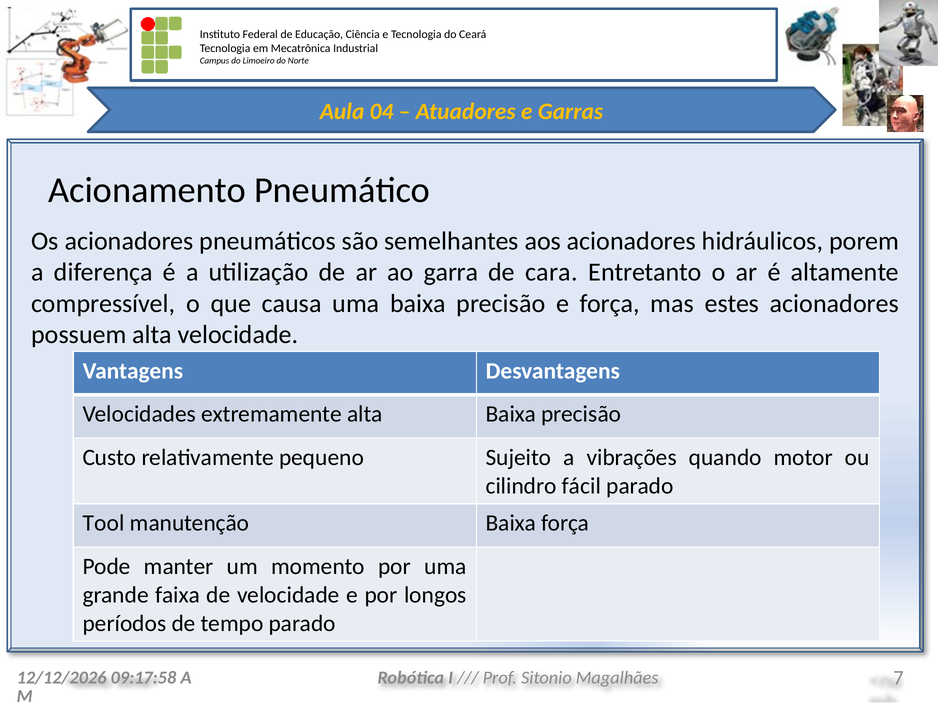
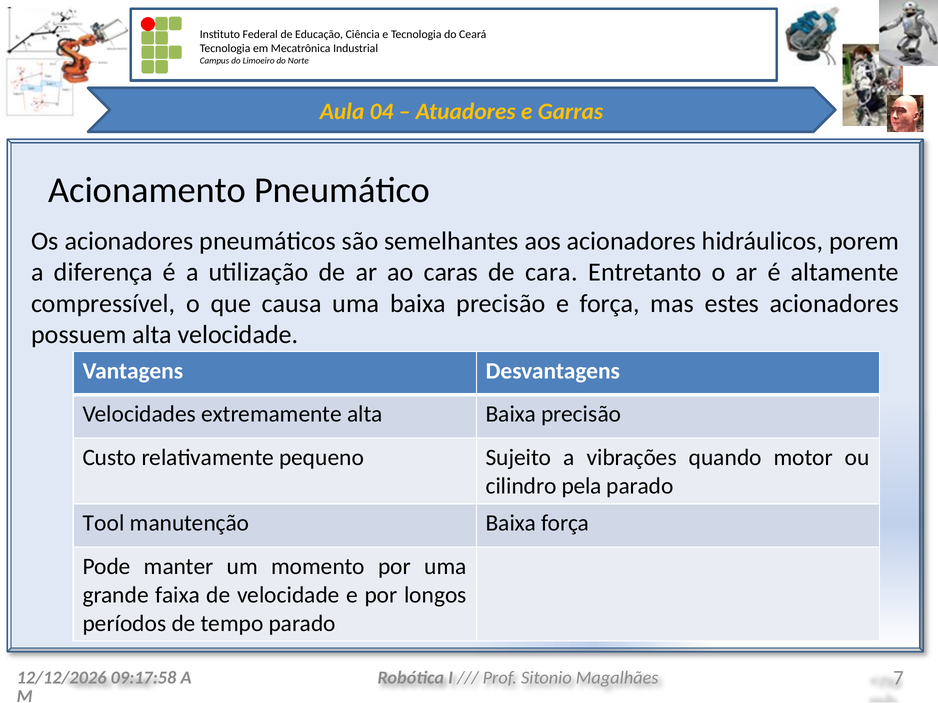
garra: garra -> caras
fácil: fácil -> pela
